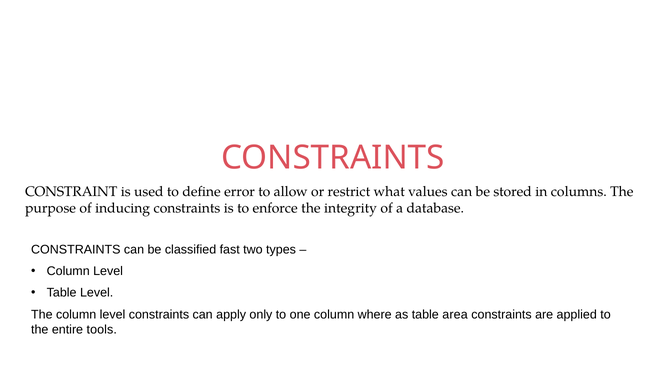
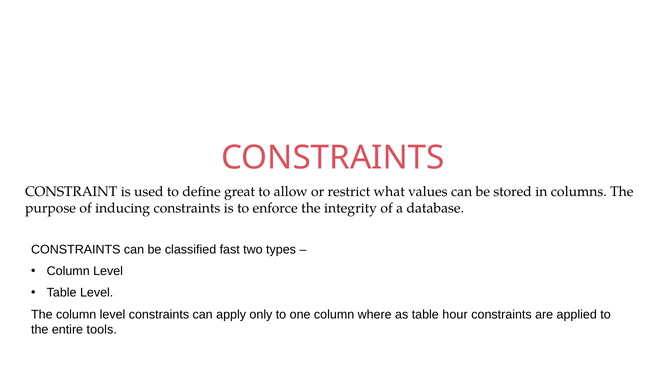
error: error -> great
area: area -> hour
